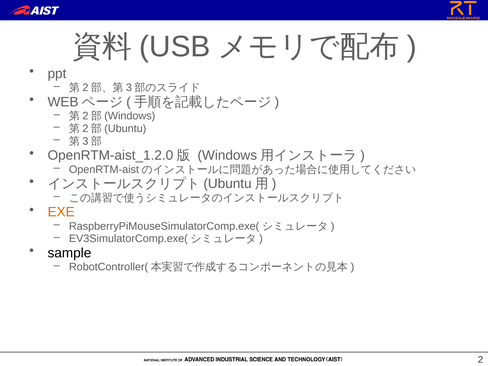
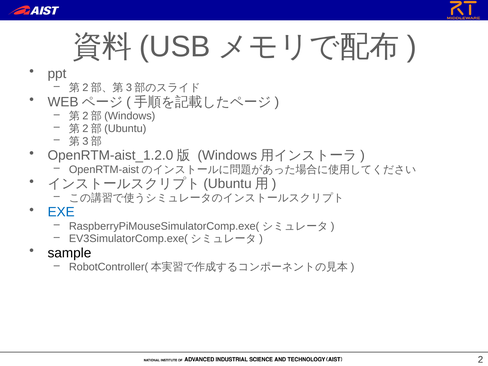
EXE colour: orange -> blue
